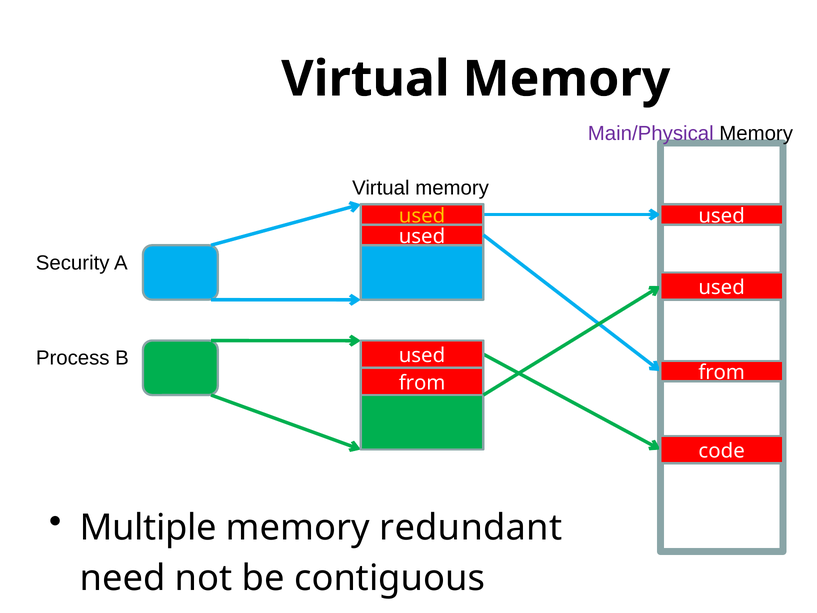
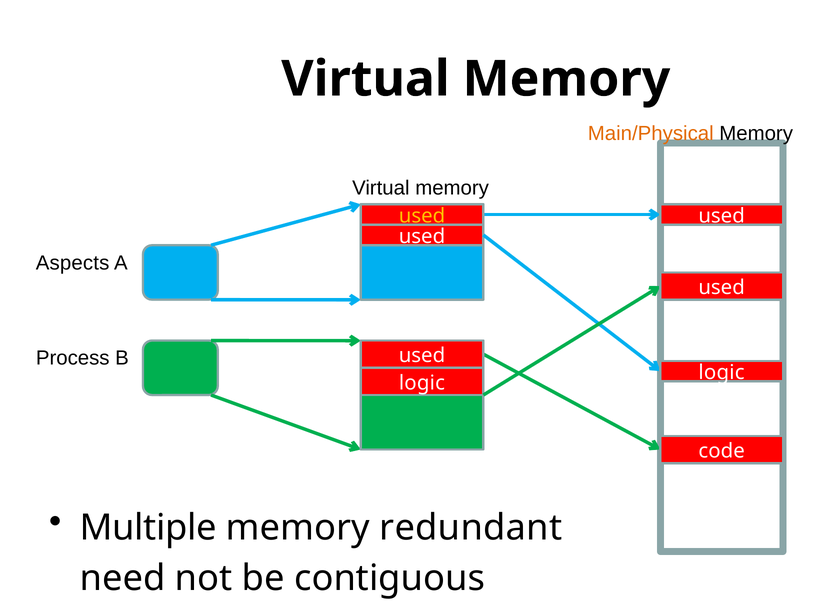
Main/Physical colour: purple -> orange
Security: Security -> Aspects
from at (722, 372): from -> logic
from at (422, 383): from -> logic
